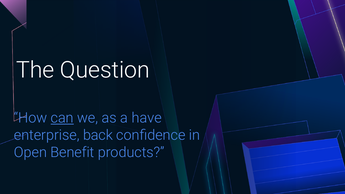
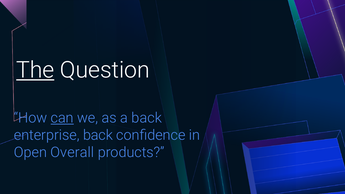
The underline: none -> present
a have: have -> back
Benefit: Benefit -> Overall
